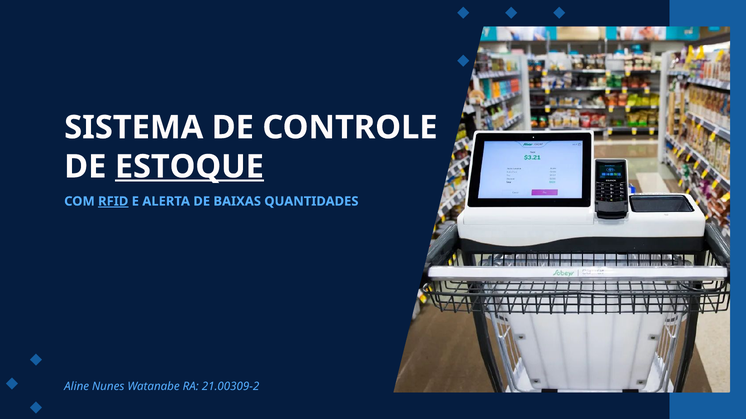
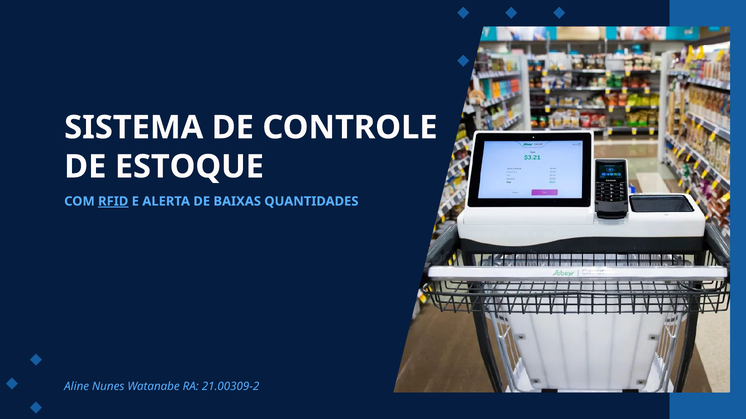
ESTOQUE underline: present -> none
